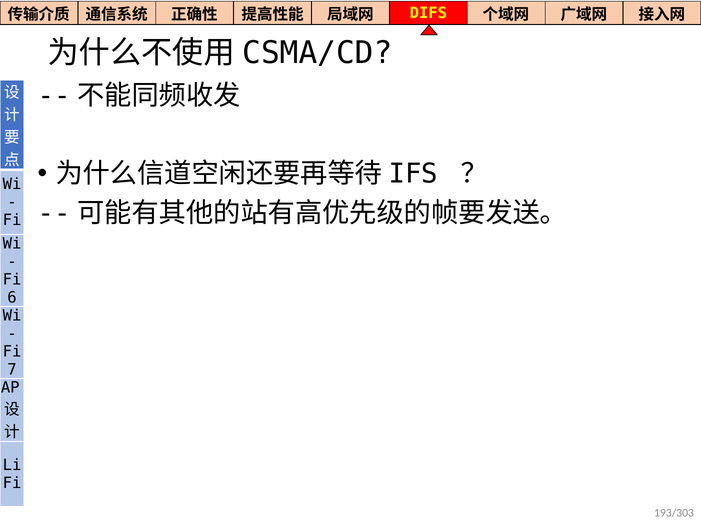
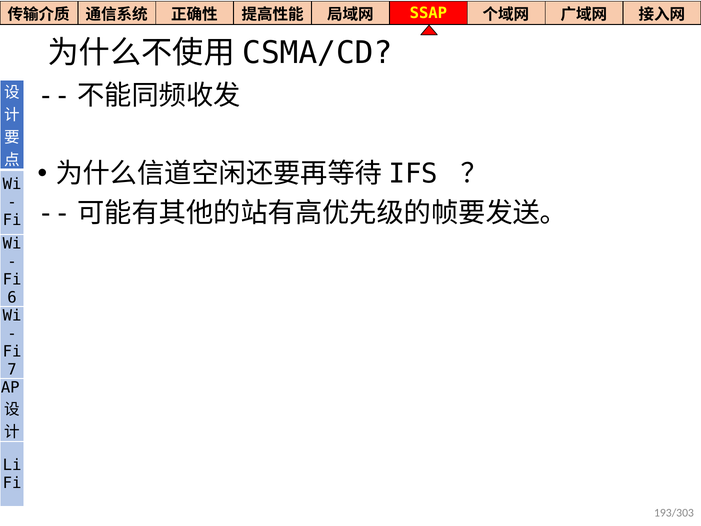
DIFS: DIFS -> SSAP
